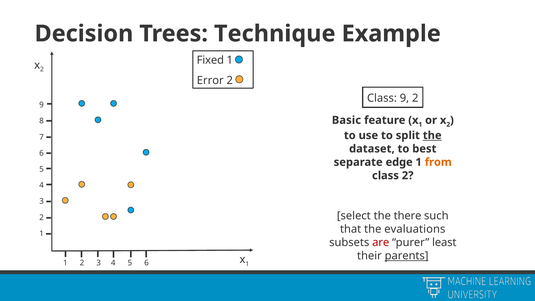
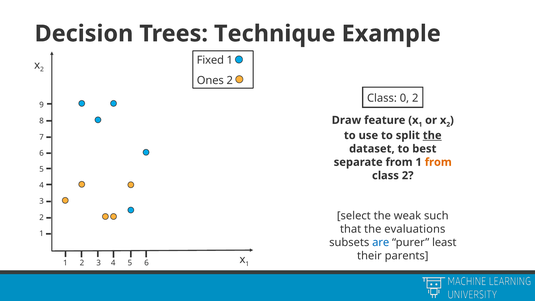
Error: Error -> Ones
Class 9: 9 -> 0
Basic: Basic -> Draw
separate edge: edge -> from
there: there -> weak
are colour: red -> blue
parents underline: present -> none
